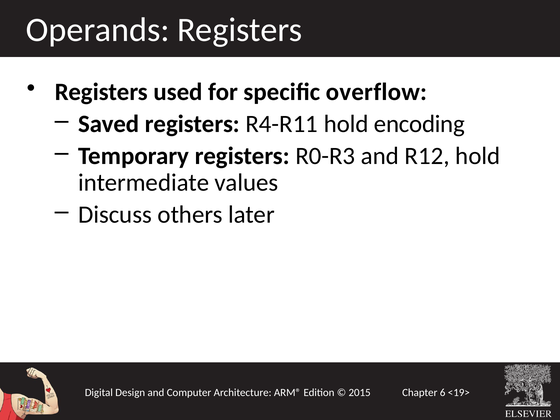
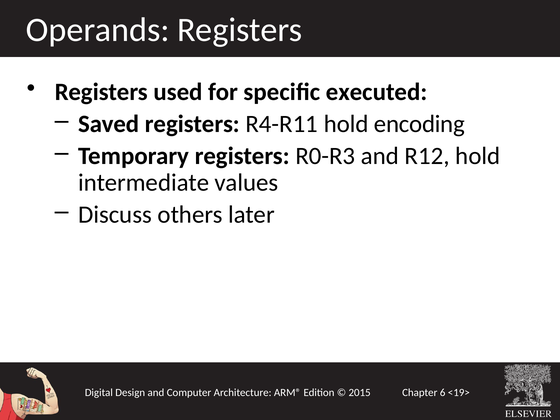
overflow: overflow -> executed
